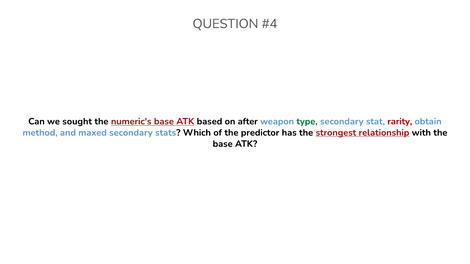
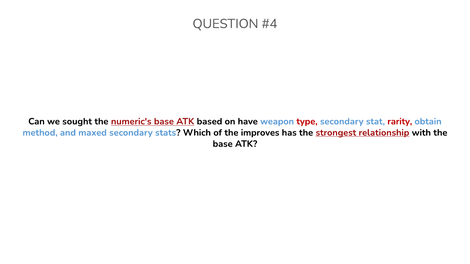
after: after -> have
type colour: green -> red
predictor: predictor -> improves
